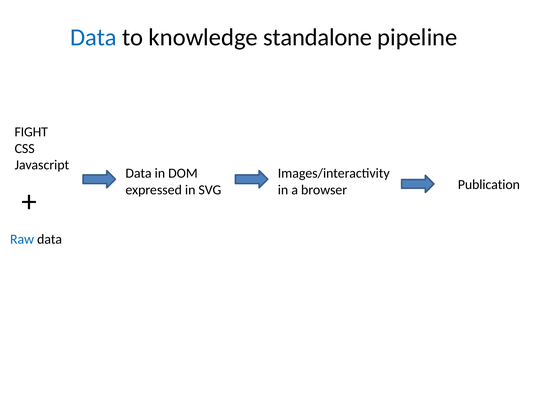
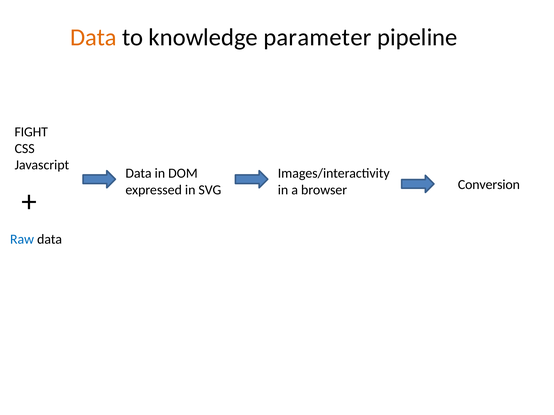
Data at (93, 37) colour: blue -> orange
standalone: standalone -> parameter
Publication: Publication -> Conversion
